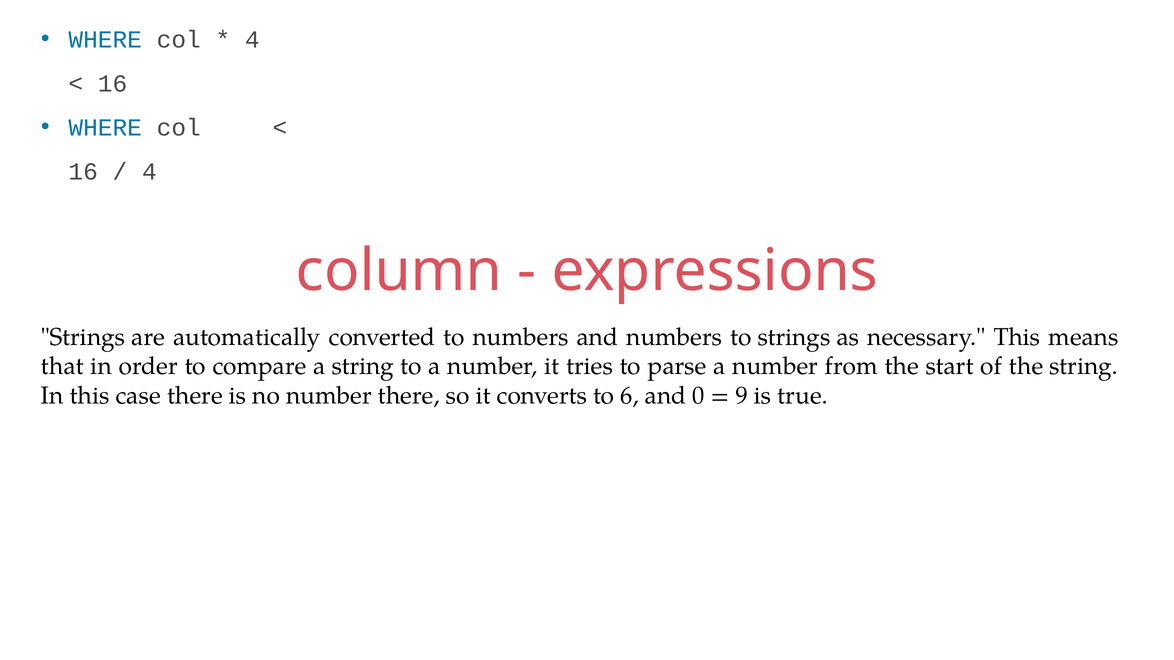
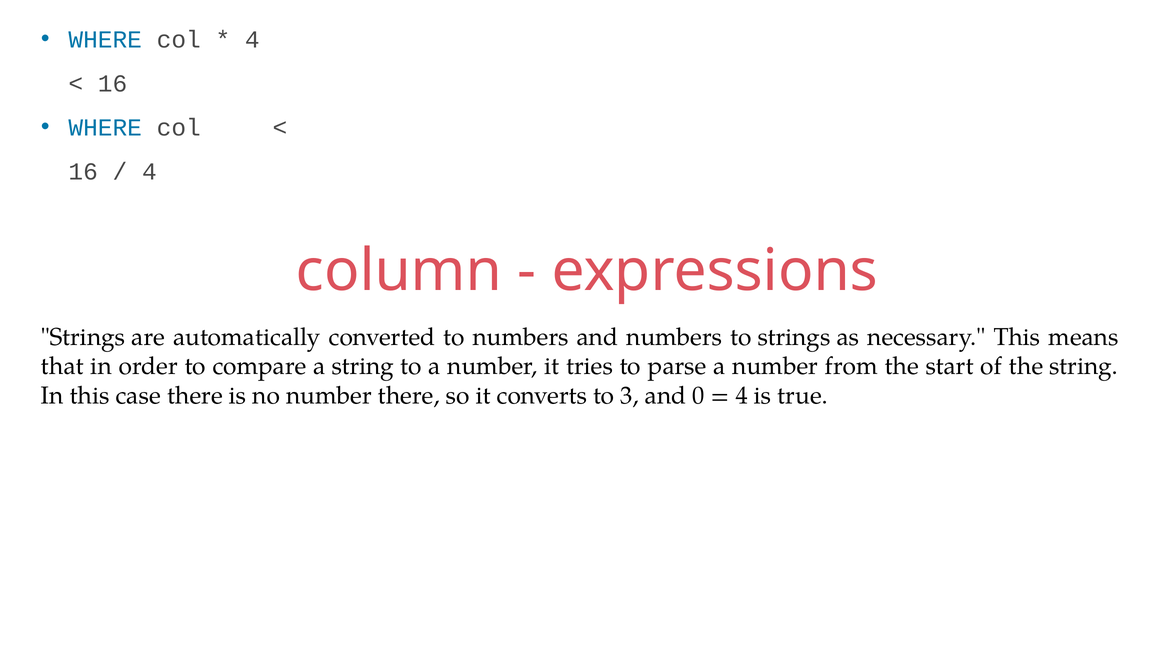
6: 6 -> 3
9 at (742, 396): 9 -> 4
